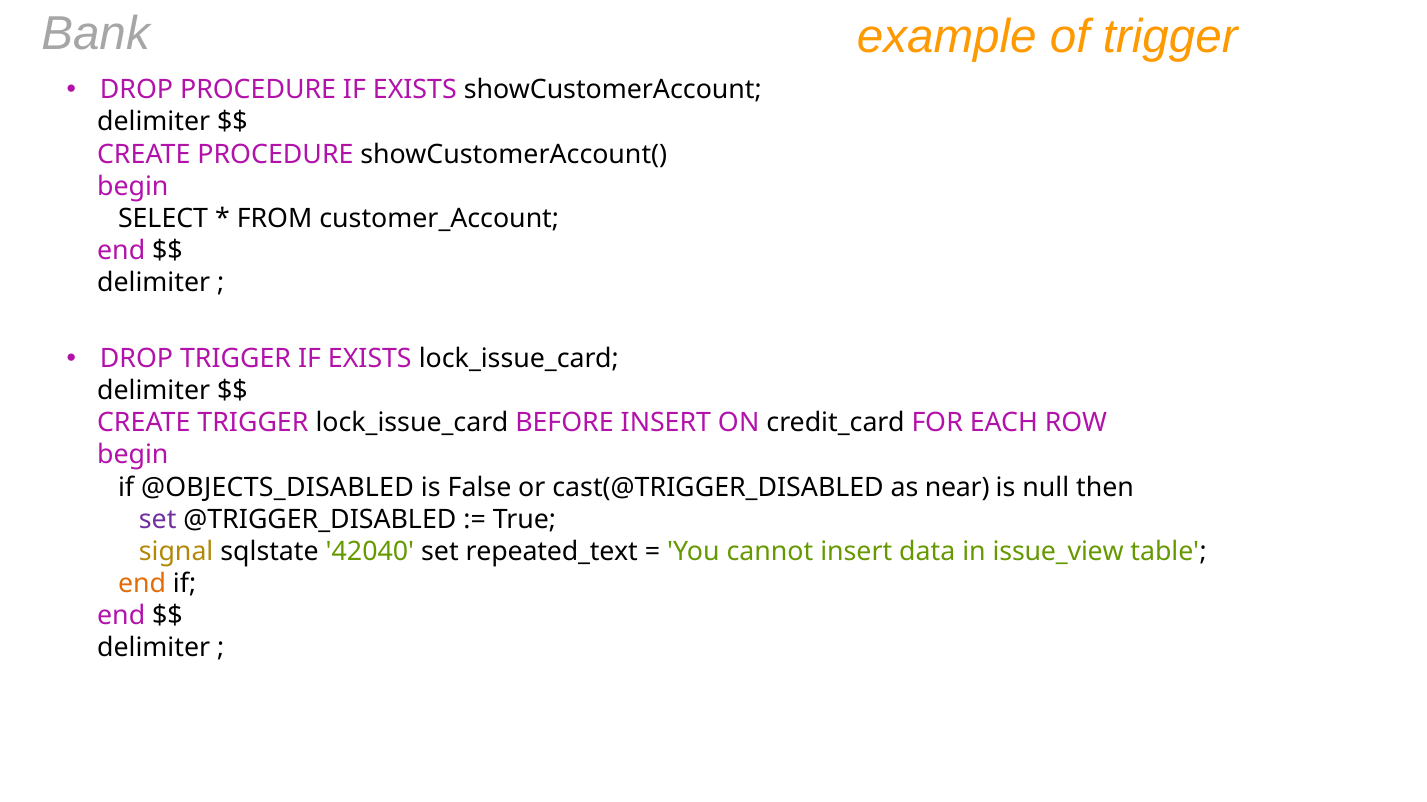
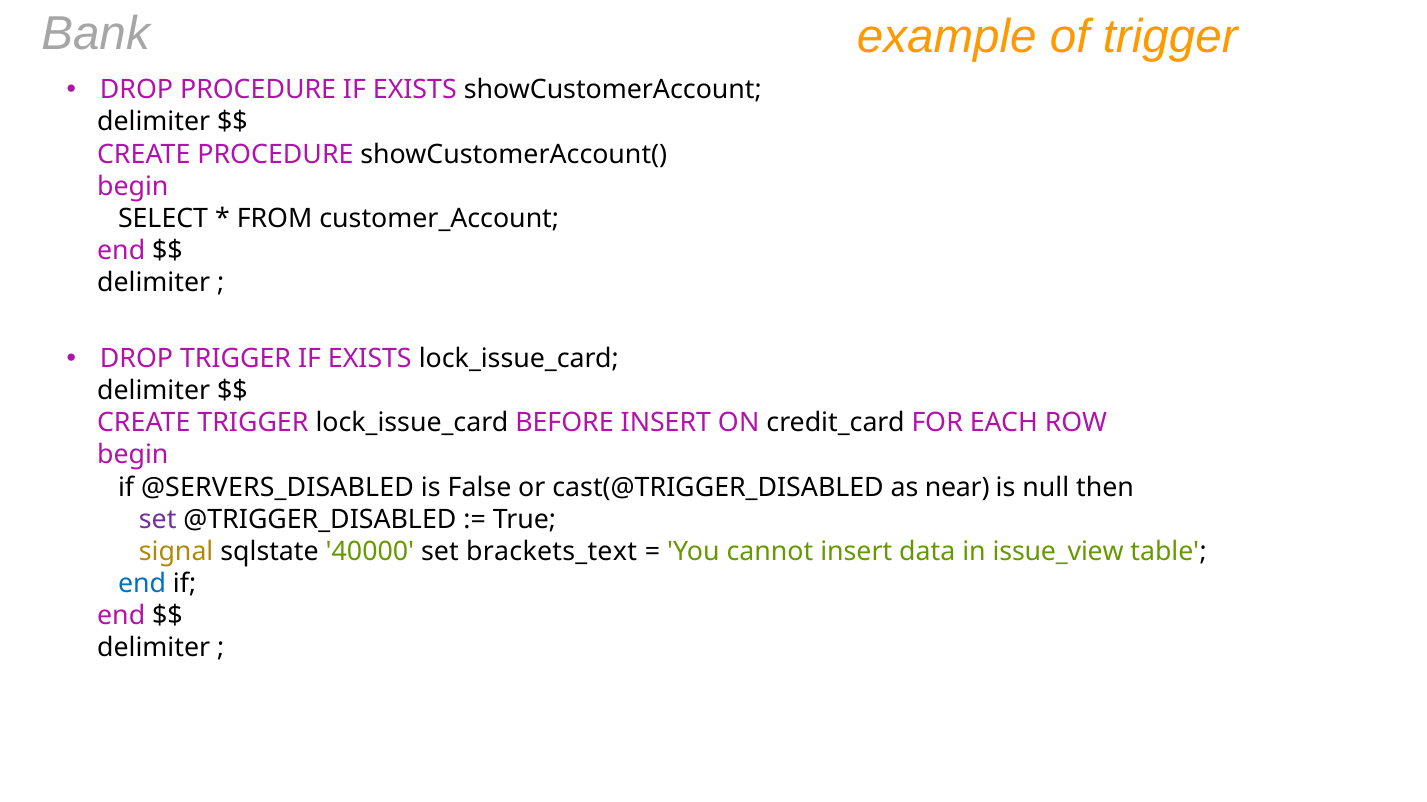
@OBJECTS_DISABLED: @OBJECTS_DISABLED -> @SERVERS_DISABLED
42040: 42040 -> 40000
repeated_text: repeated_text -> brackets_text
end at (142, 584) colour: orange -> blue
